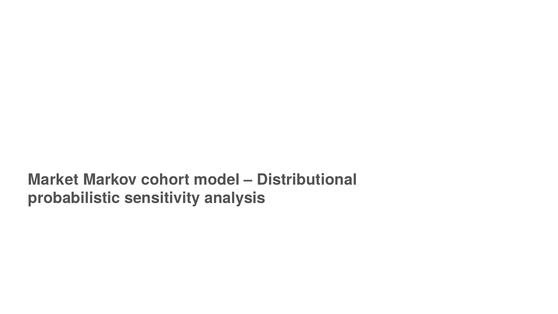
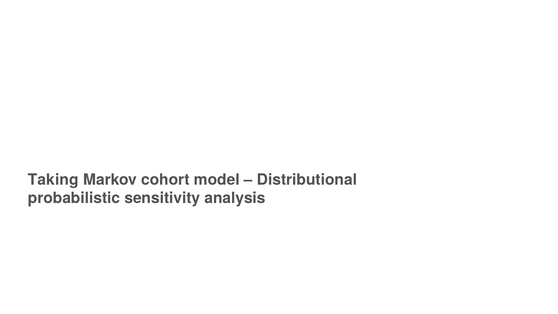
Market: Market -> Taking
